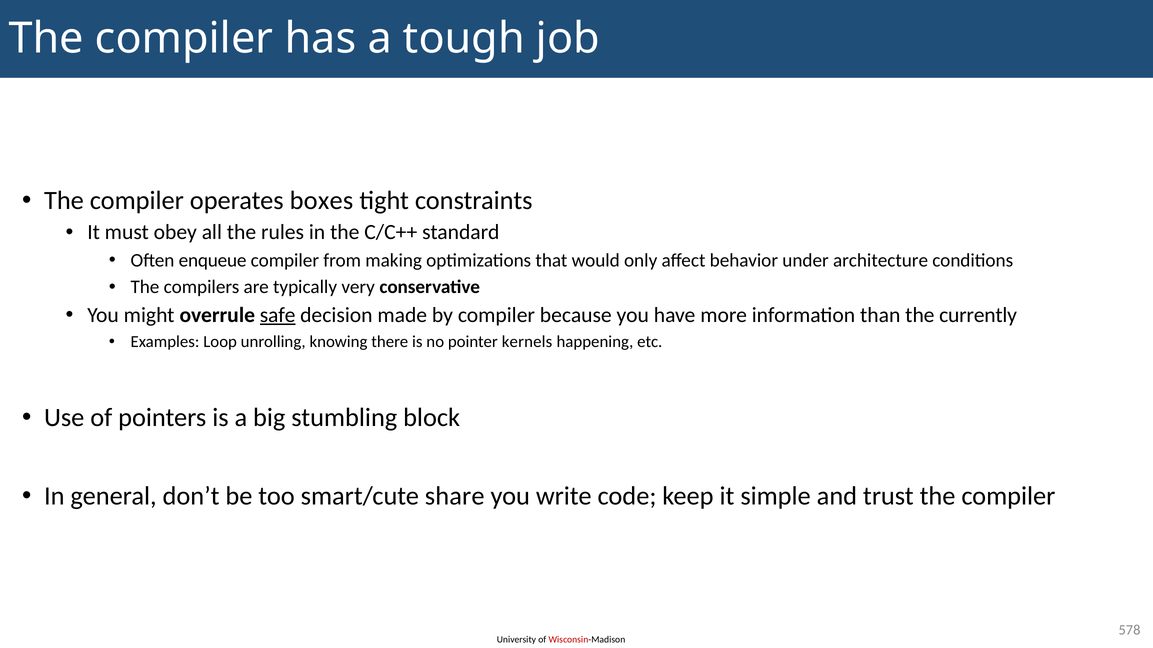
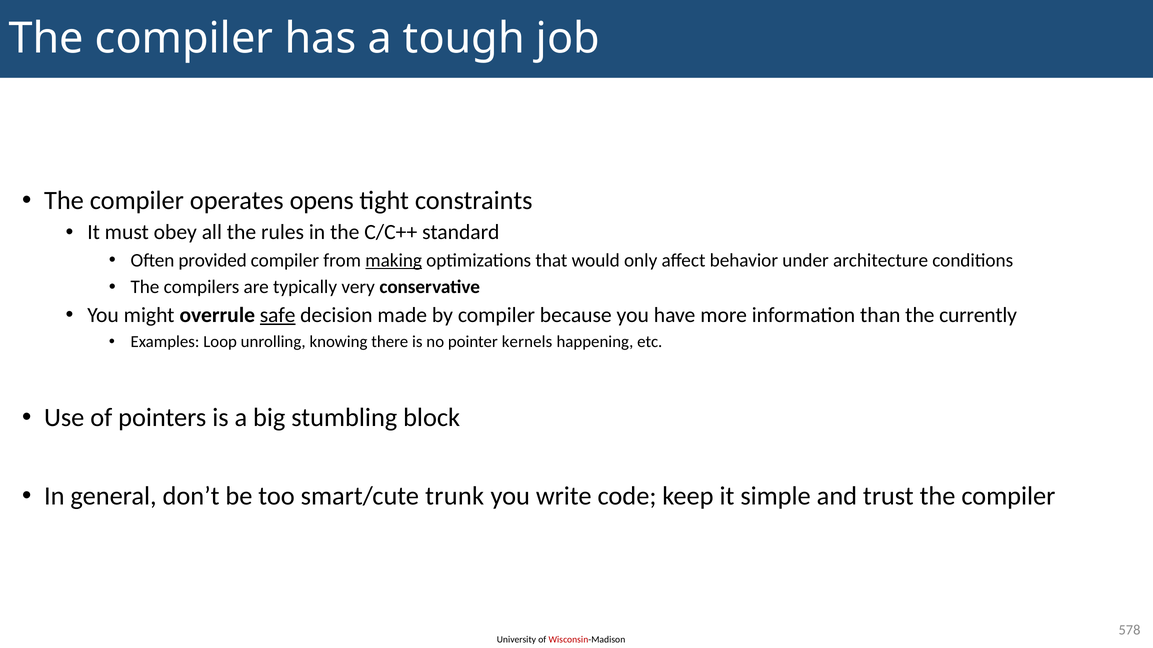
boxes: boxes -> opens
enqueue: enqueue -> provided
making underline: none -> present
share: share -> trunk
